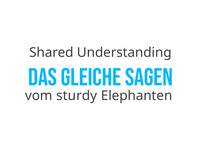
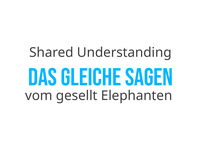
sturdy: sturdy -> gesellt
